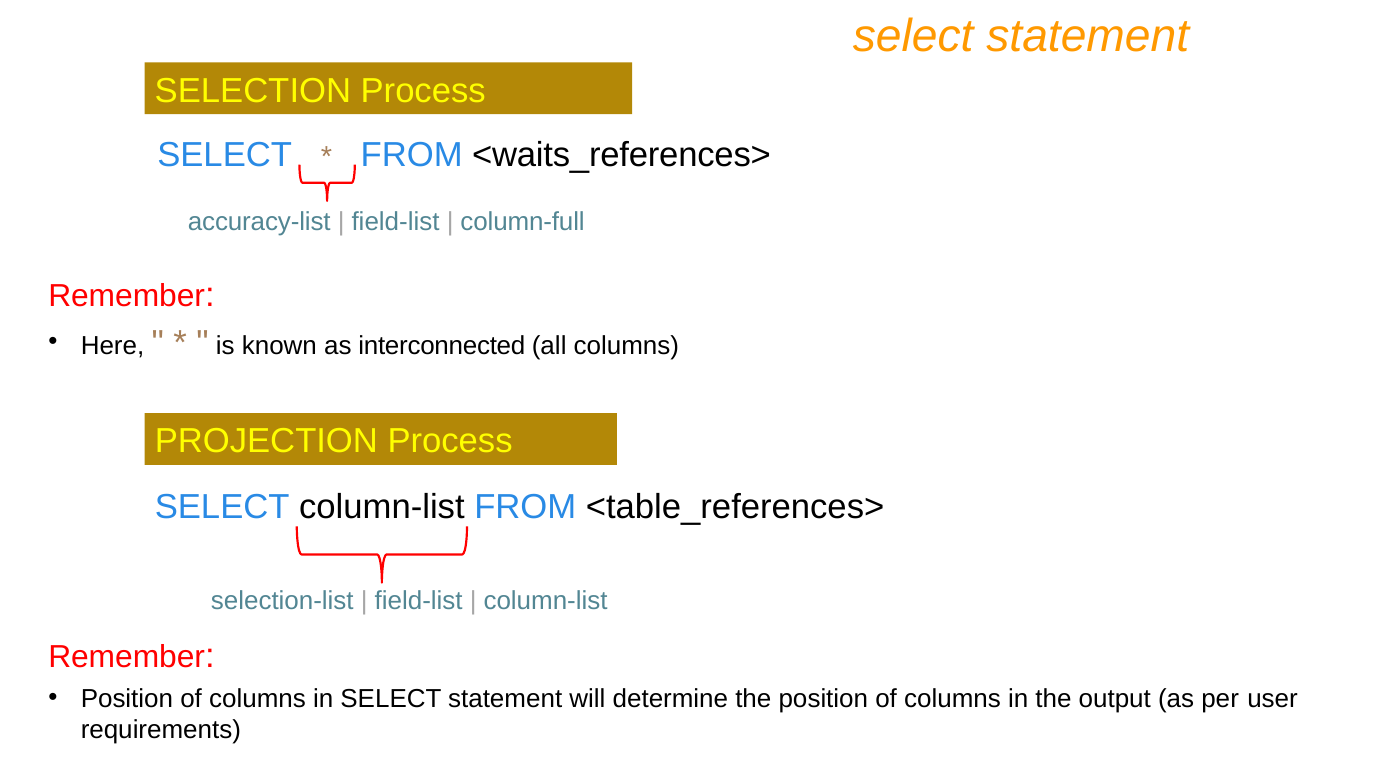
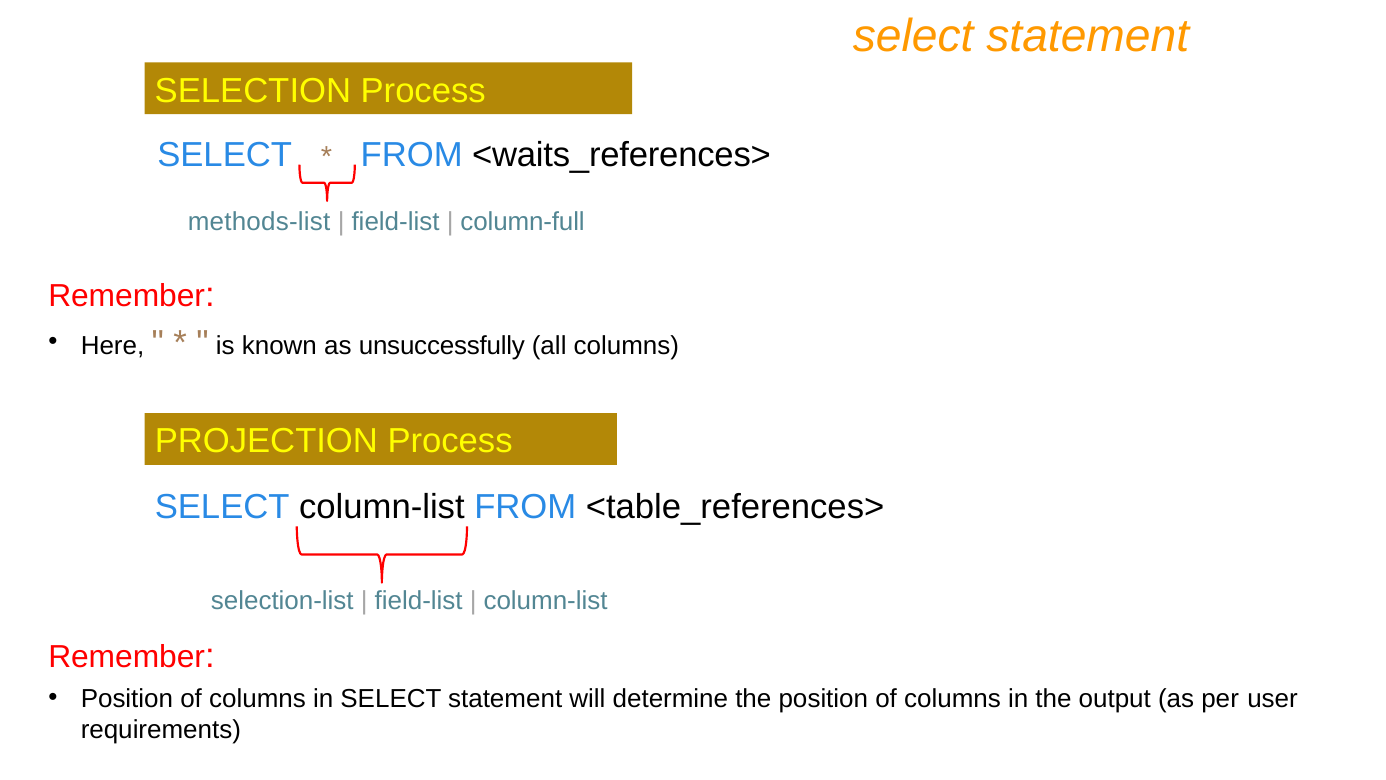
accuracy-list: accuracy-list -> methods-list
interconnected: interconnected -> unsuccessfully
